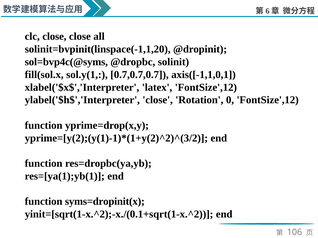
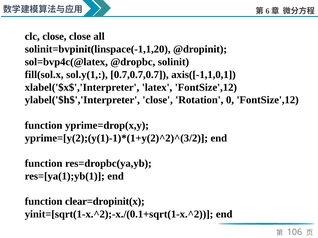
sol=bvp4c(@syms: sol=bvp4c(@syms -> sol=bvp4c(@latex
syms=dropinit(x: syms=dropinit(x -> clear=dropinit(x
